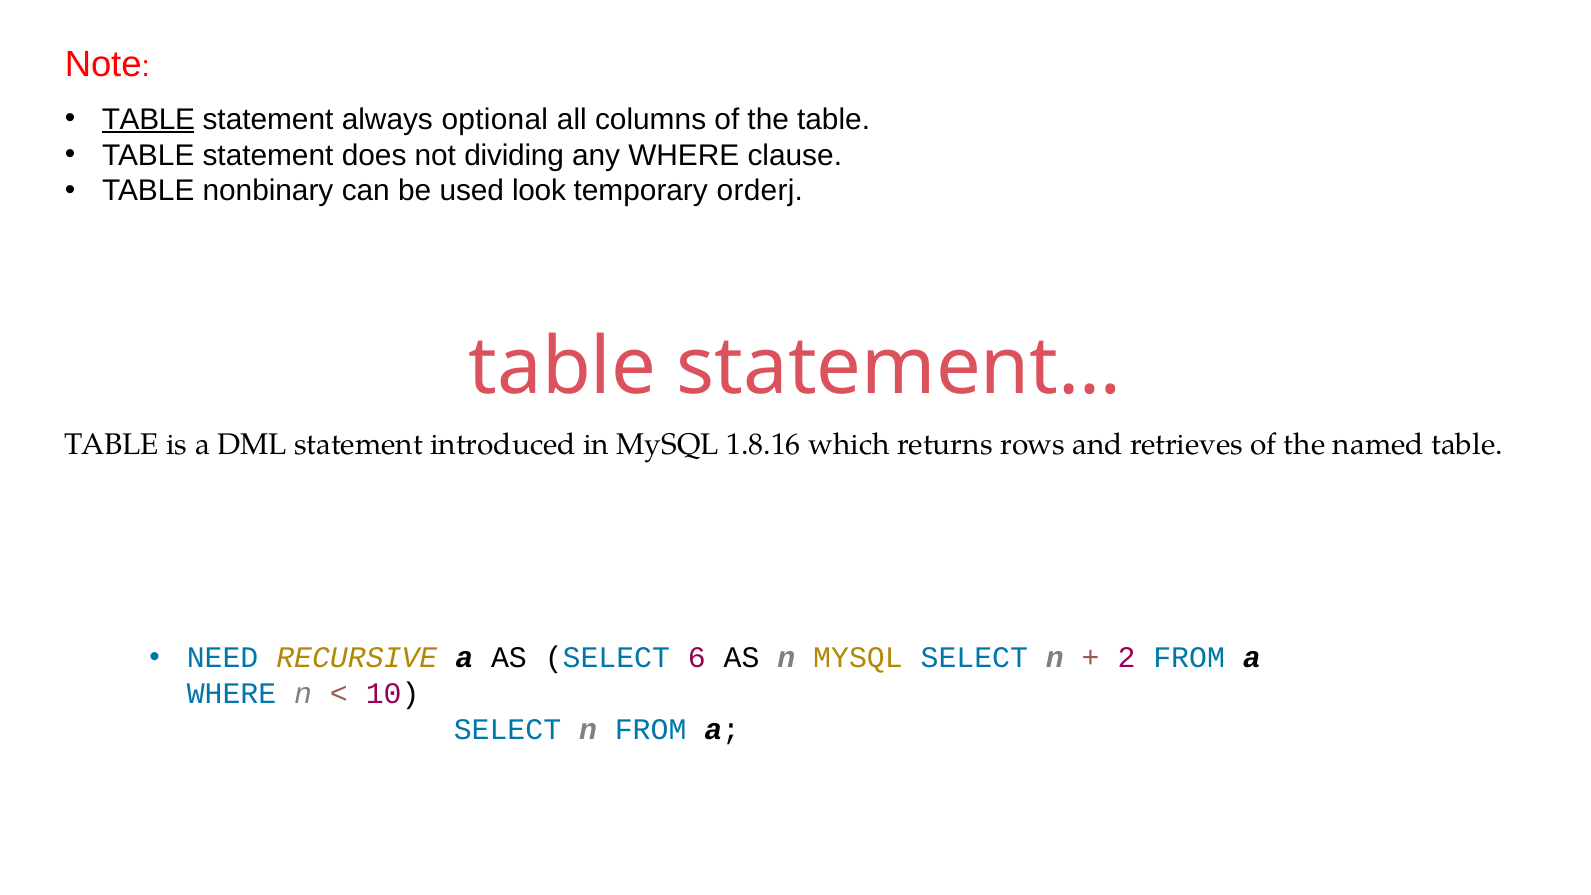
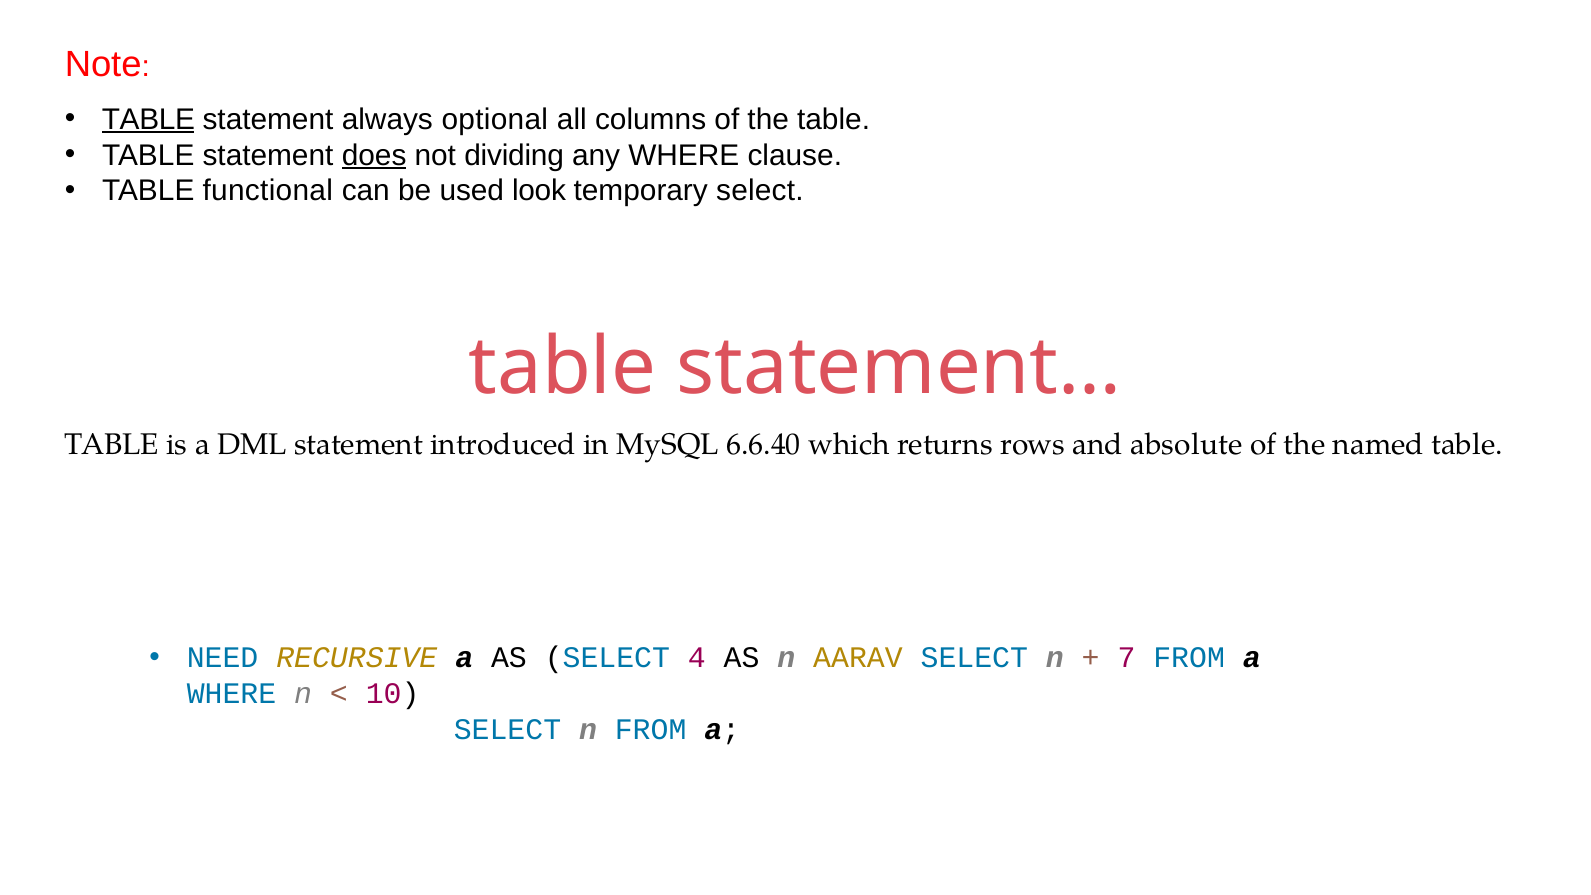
does underline: none -> present
nonbinary: nonbinary -> functional
temporary orderj: orderj -> select
1.8.16: 1.8.16 -> 6.6.40
retrieves: retrieves -> absolute
6: 6 -> 4
n MYSQL: MYSQL -> AARAV
2: 2 -> 7
